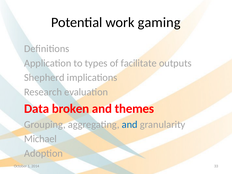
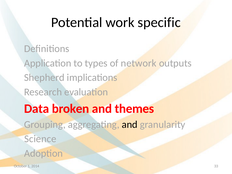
gaming: gaming -> specific
facilitate: facilitate -> network
and at (130, 124) colour: blue -> black
Michael: Michael -> Science
